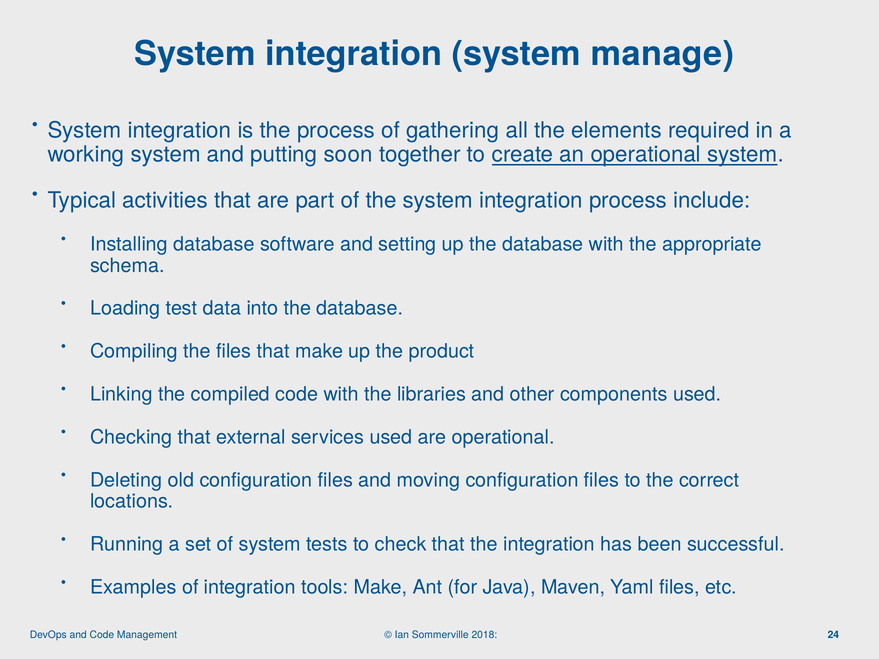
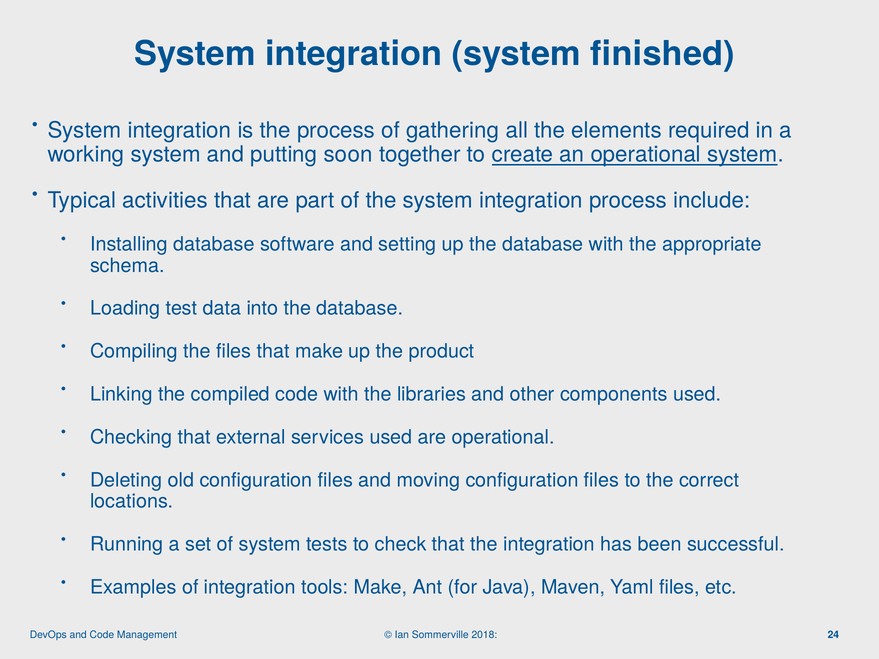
manage: manage -> finished
